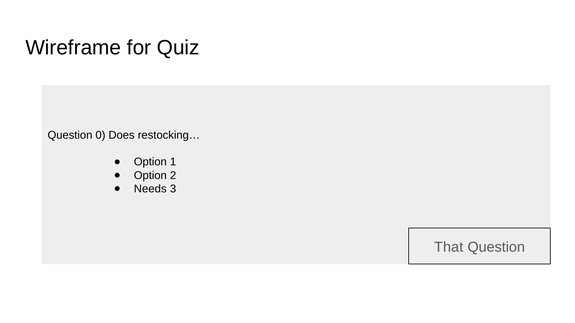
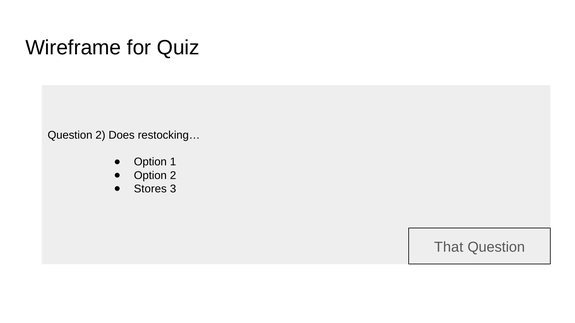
Question 0: 0 -> 2
Needs: Needs -> Stores
